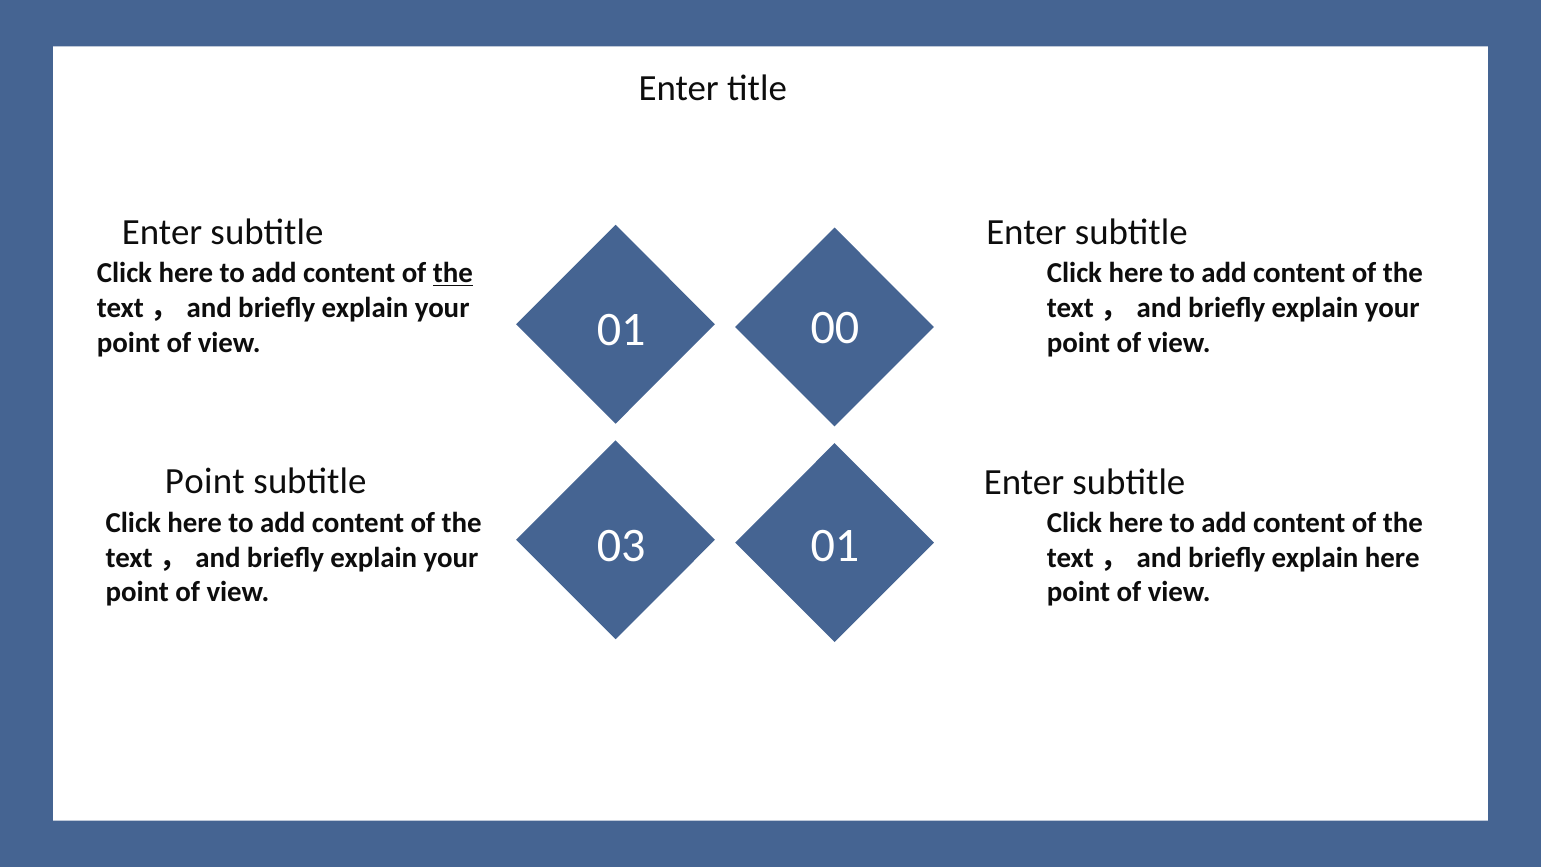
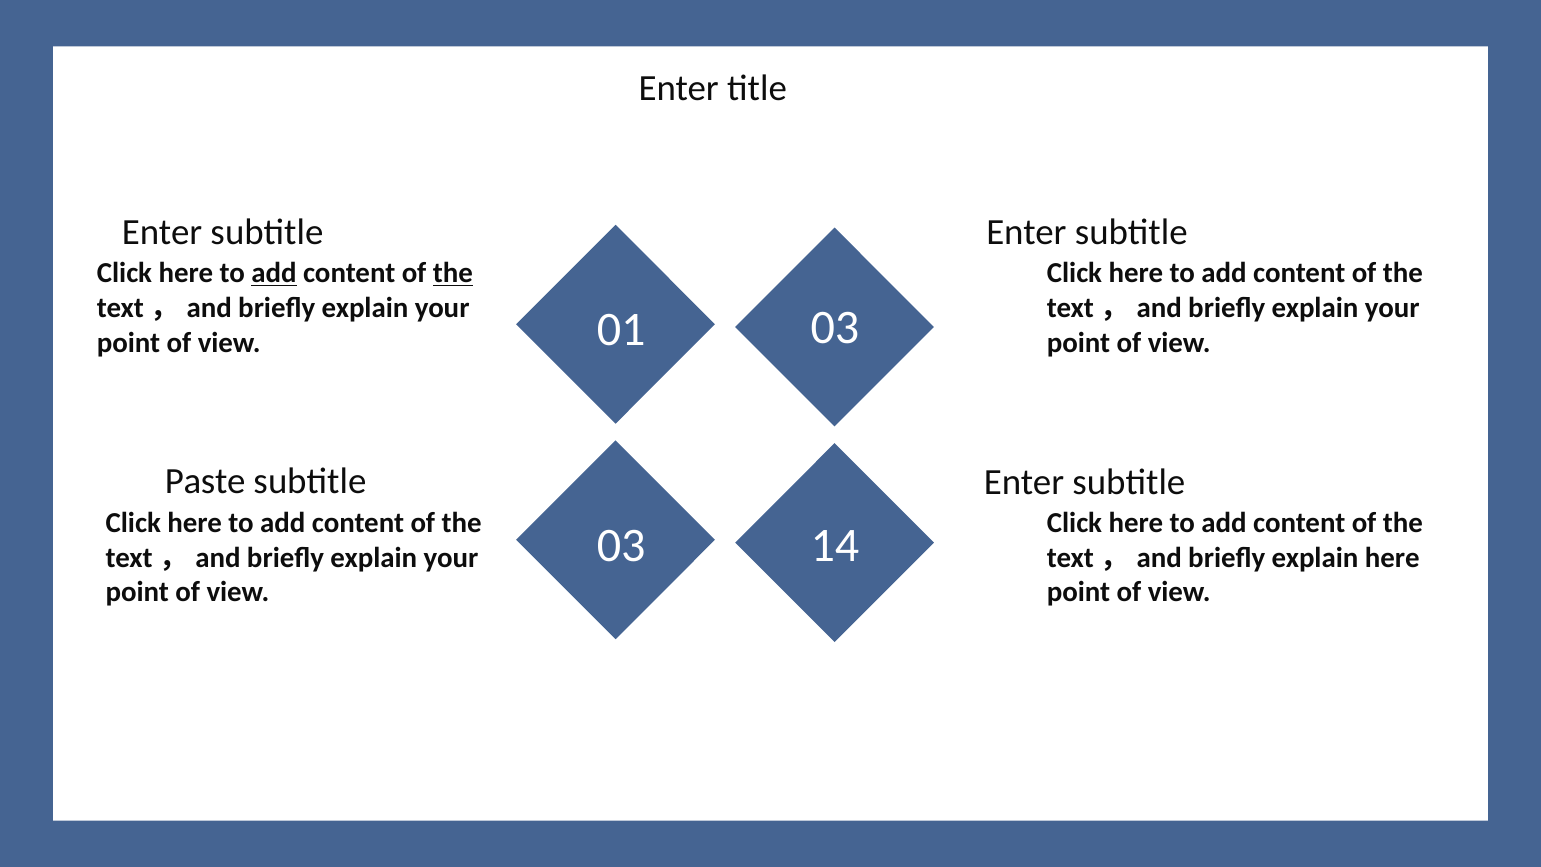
add at (274, 273) underline: none -> present
01 00: 00 -> 03
Point at (205, 482): Point -> Paste
03 01: 01 -> 14
